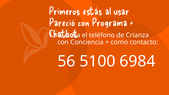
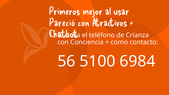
estás: estás -> mejor
Programa: Programa -> Atractivos
